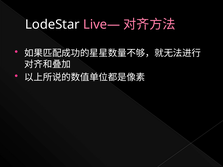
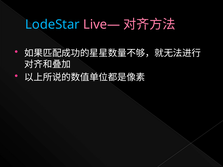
LodeStar colour: white -> light blue
